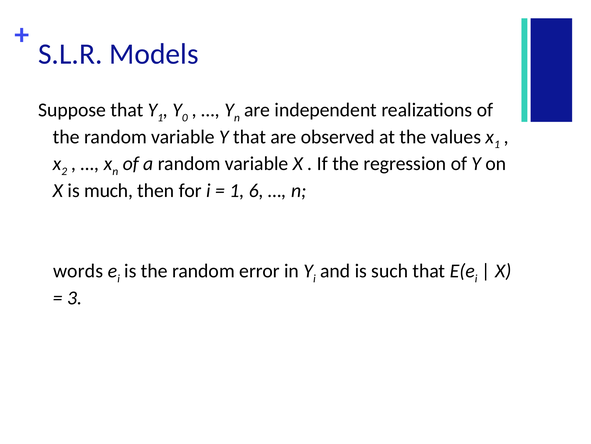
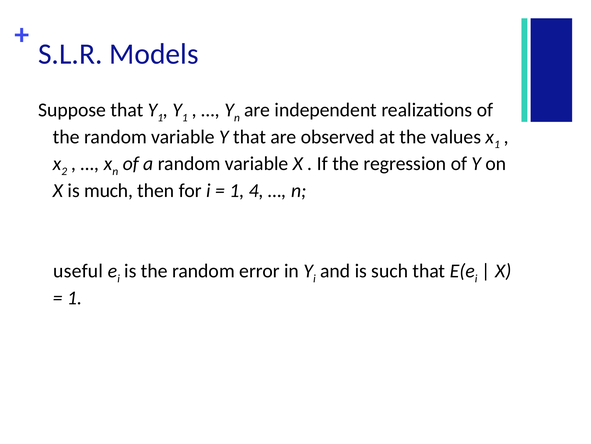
0 at (185, 117): 0 -> 1
6: 6 -> 4
words: words -> useful
3 at (75, 297): 3 -> 1
